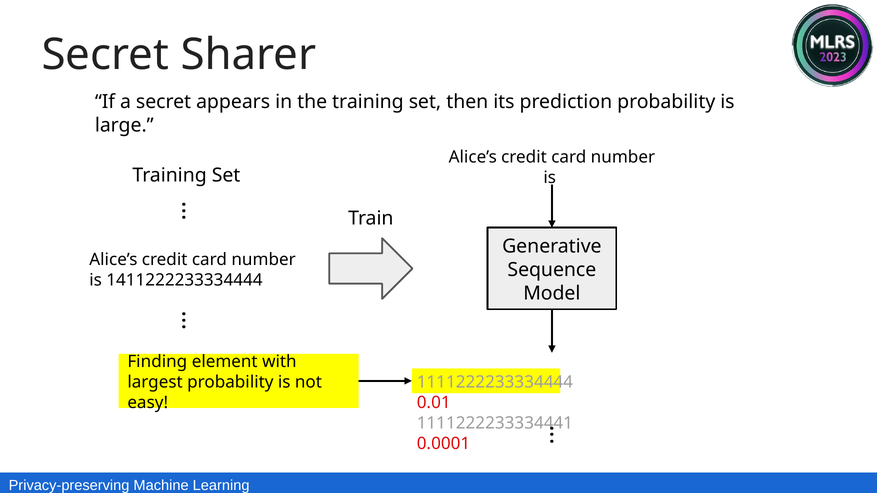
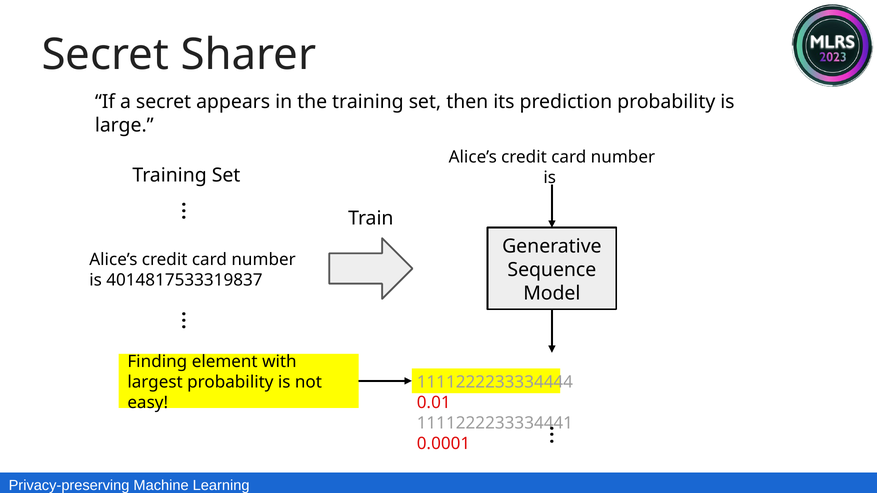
1411222233334444: 1411222233334444 -> 4014817533319837
